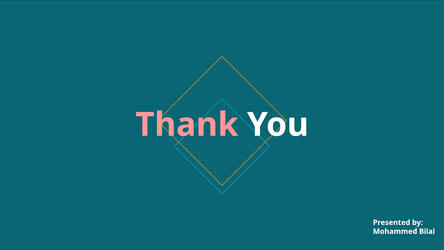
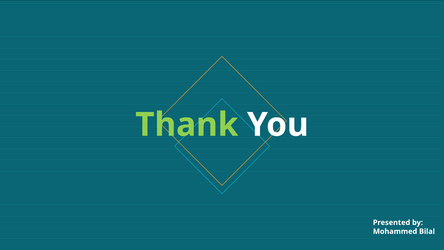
Thank colour: pink -> light green
